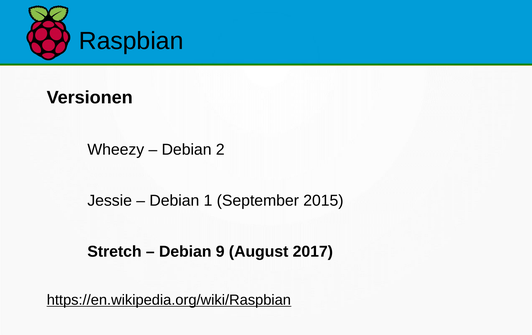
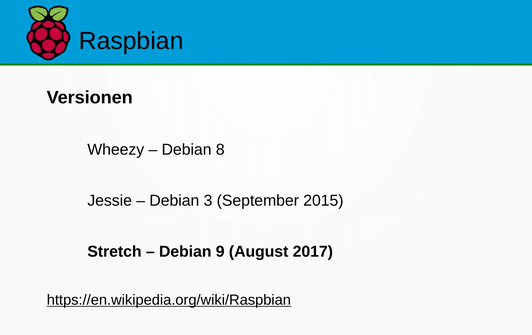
2: 2 -> 8
1: 1 -> 3
